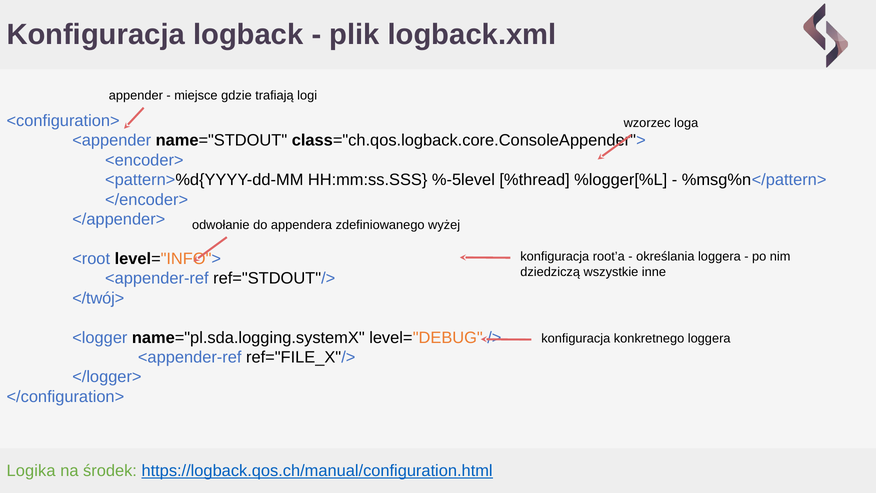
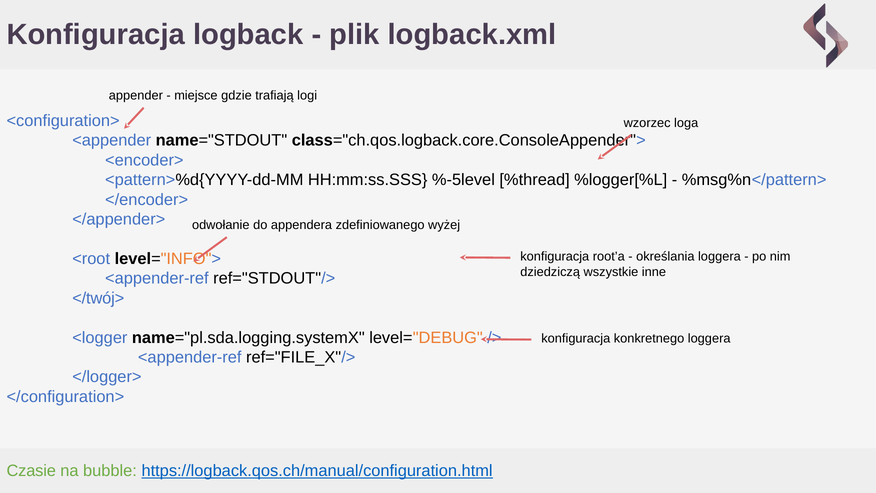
Logika: Logika -> Czasie
środek: środek -> bubble
